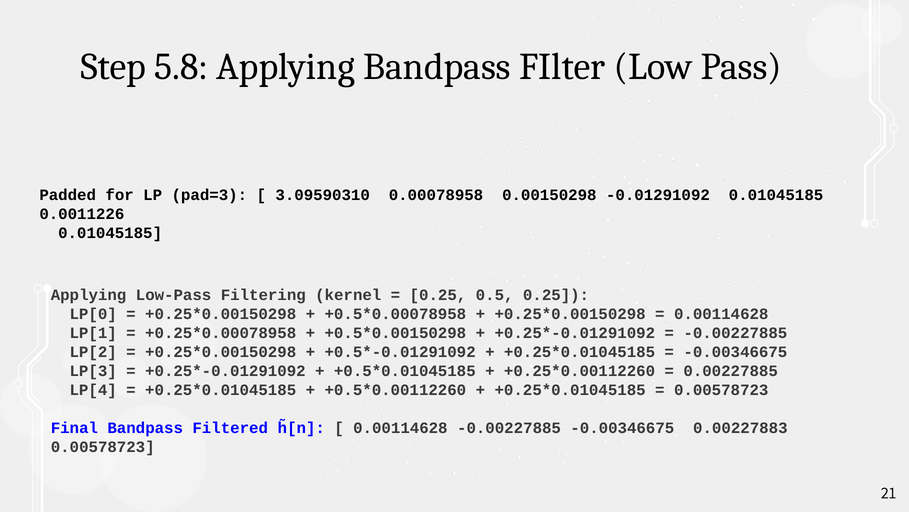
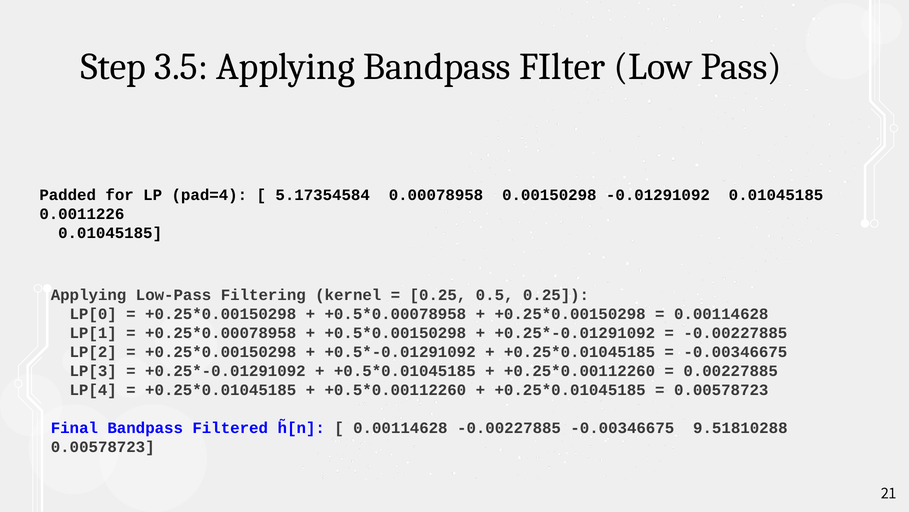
5.8: 5.8 -> 3.5
pad=3: pad=3 -> pad=4
3.09590310: 3.09590310 -> 5.17354584
0.00227883: 0.00227883 -> 9.51810288
